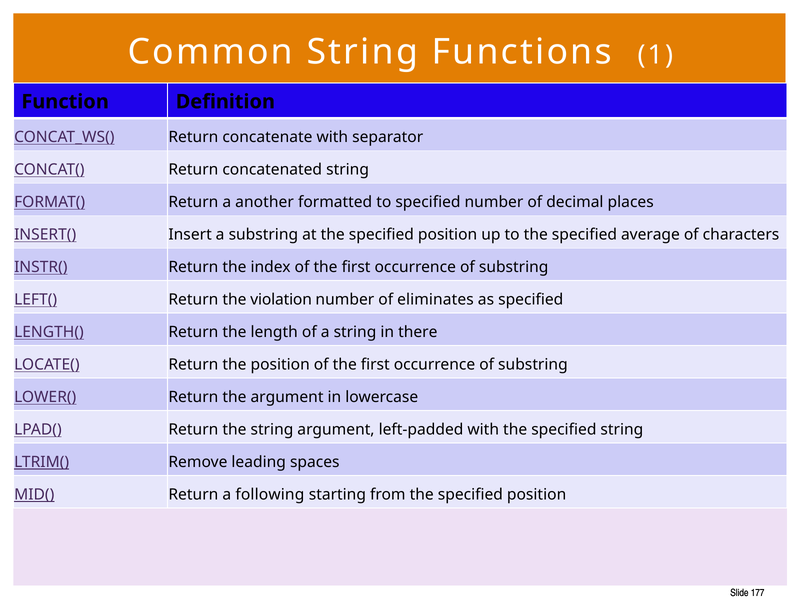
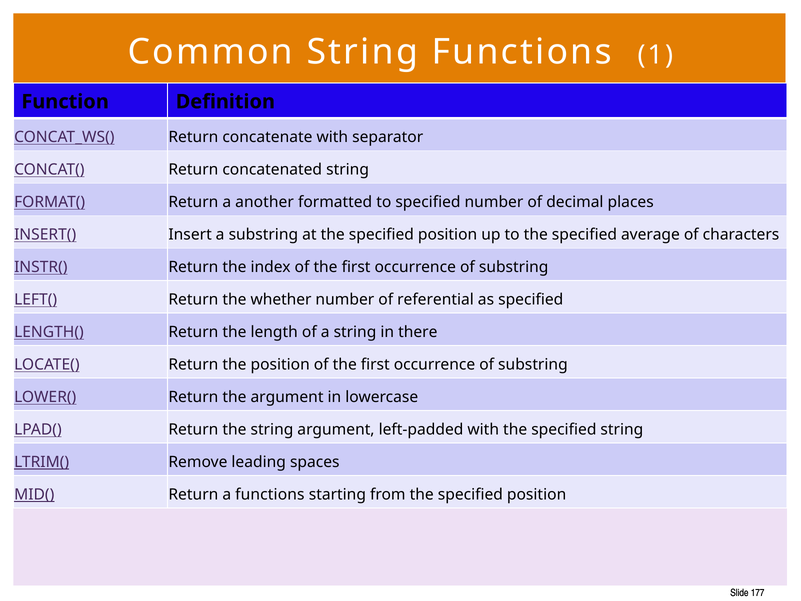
violation: violation -> whether
eliminates: eliminates -> referential
a following: following -> functions
